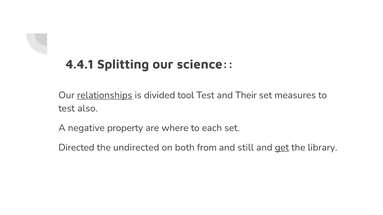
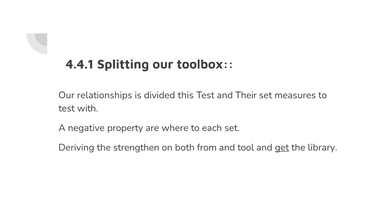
science: science -> toolbox
relationships underline: present -> none
tool: tool -> this
also: also -> with
Directed: Directed -> Deriving
undirected: undirected -> strengthen
still: still -> tool
